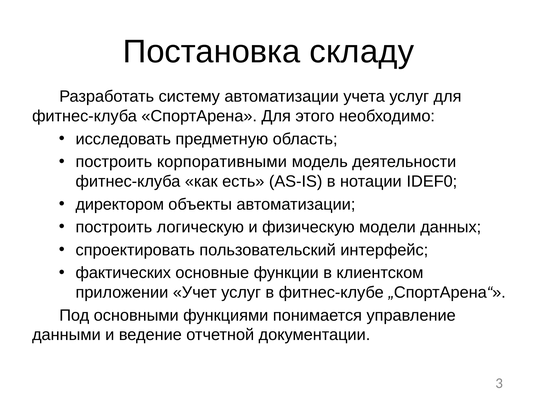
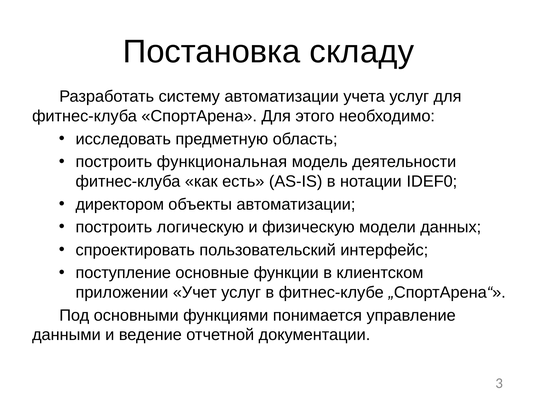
корпоративными: корпоративными -> функциональная
фактических: фактических -> поступление
